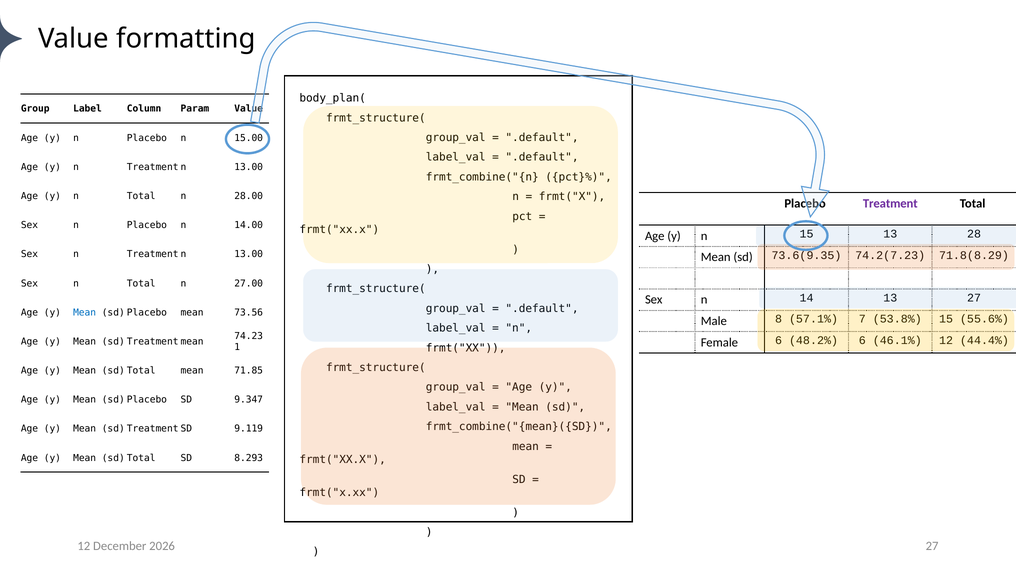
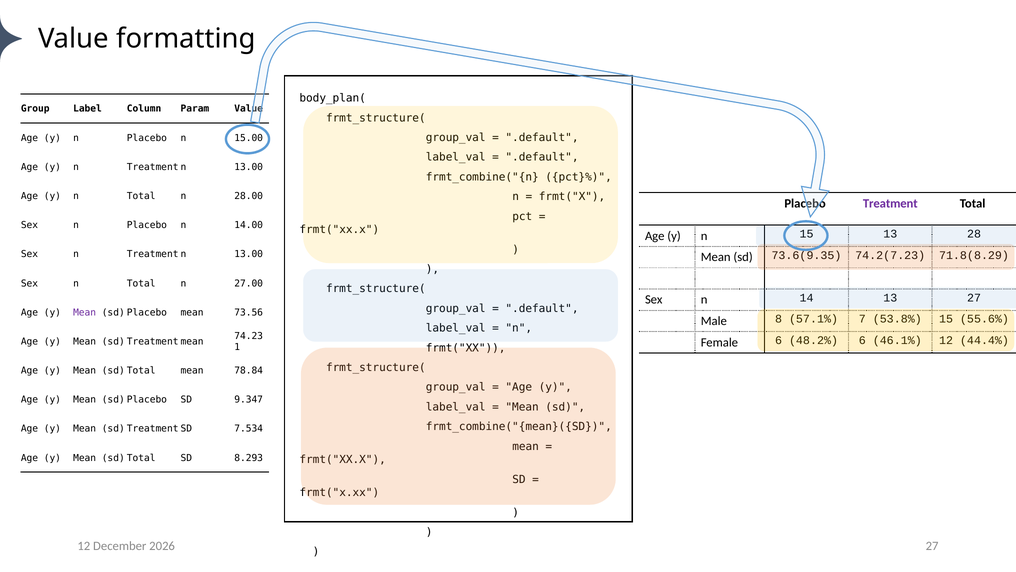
Mean at (85, 312) colour: blue -> purple
71.85: 71.85 -> 78.84
9.119: 9.119 -> 7.534
